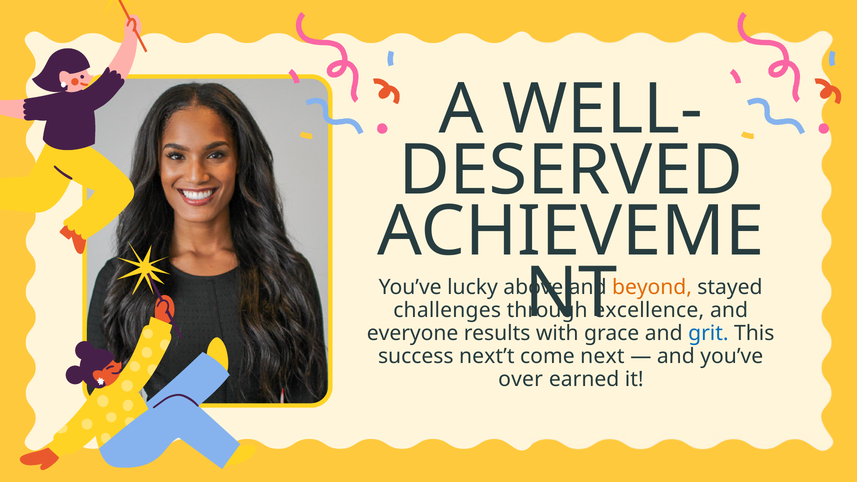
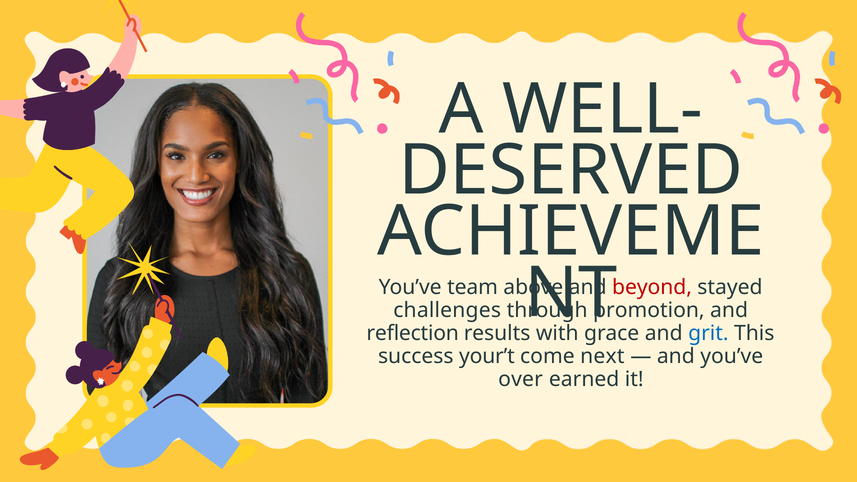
lucky: lucky -> team
beyond colour: orange -> red
excellence: excellence -> promotion
everyone: everyone -> reflection
next’t: next’t -> your’t
